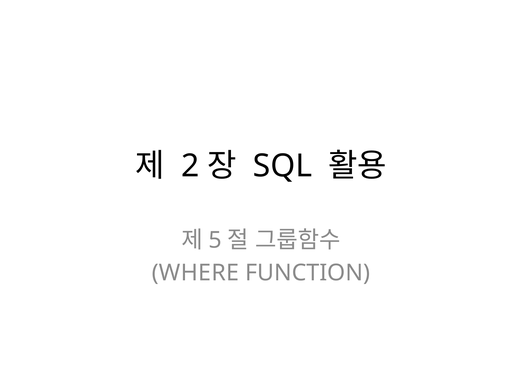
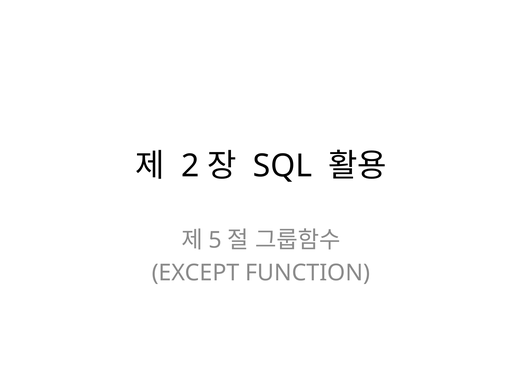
WHERE: WHERE -> EXCEPT
